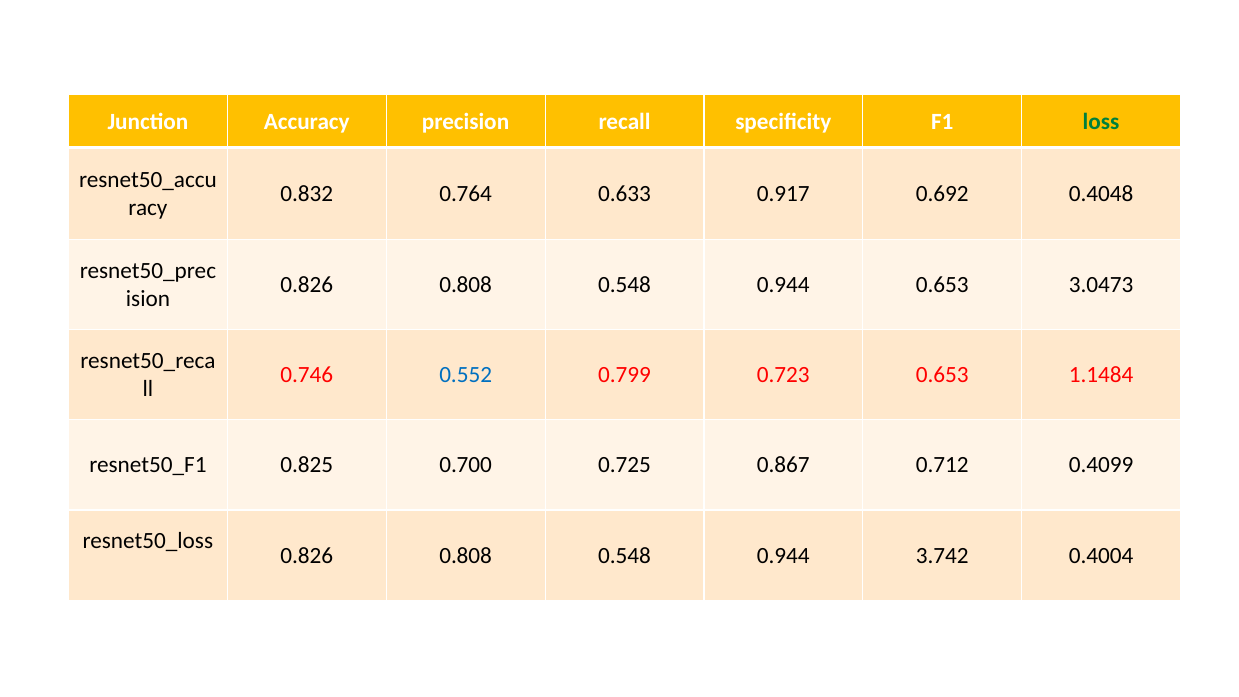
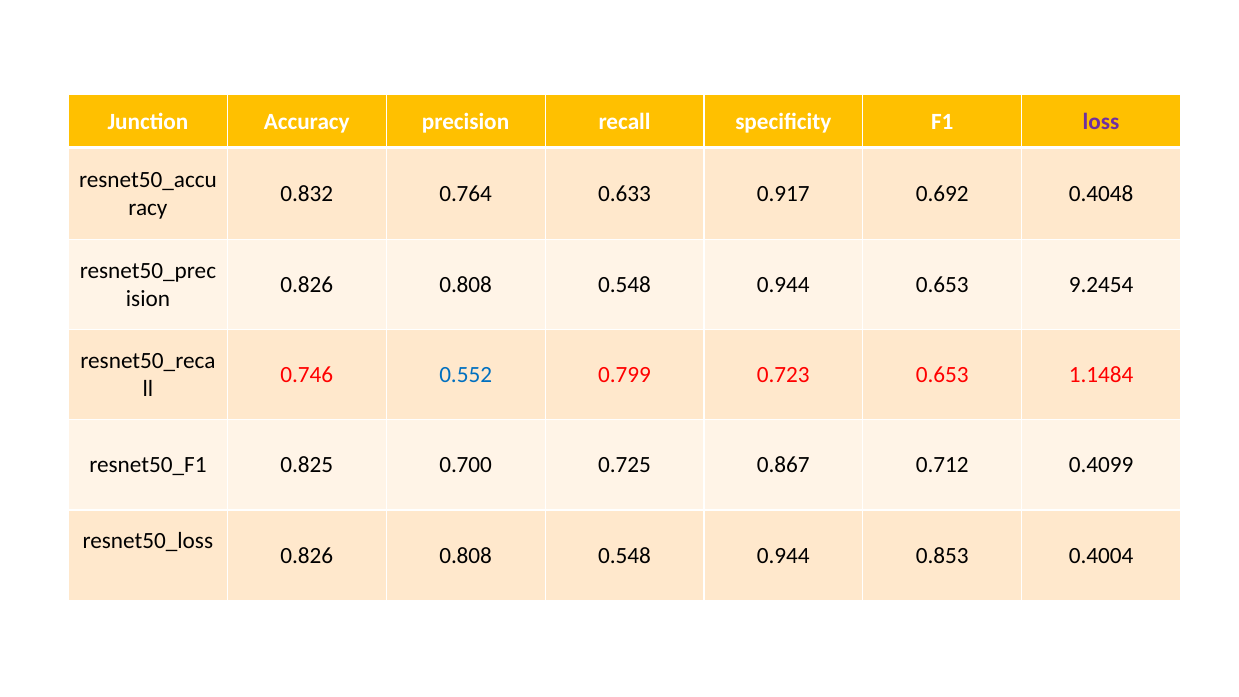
loss colour: green -> purple
3.0473: 3.0473 -> 9.2454
3.742: 3.742 -> 0.853
